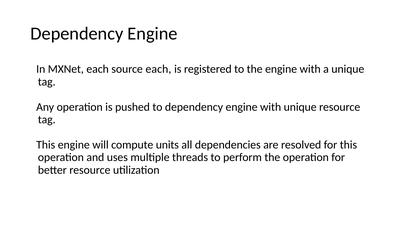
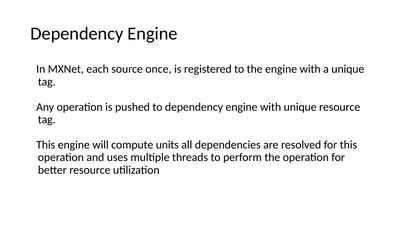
source each: each -> once
